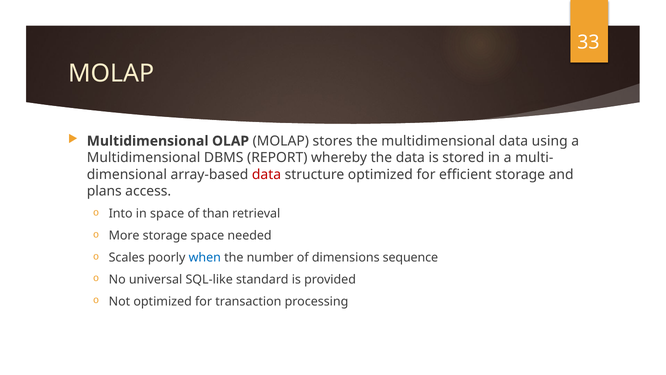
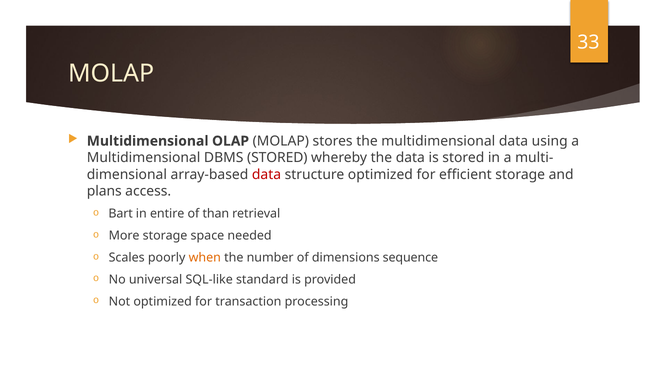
DBMS REPORT: REPORT -> STORED
Into: Into -> Bart
in space: space -> entire
when colour: blue -> orange
